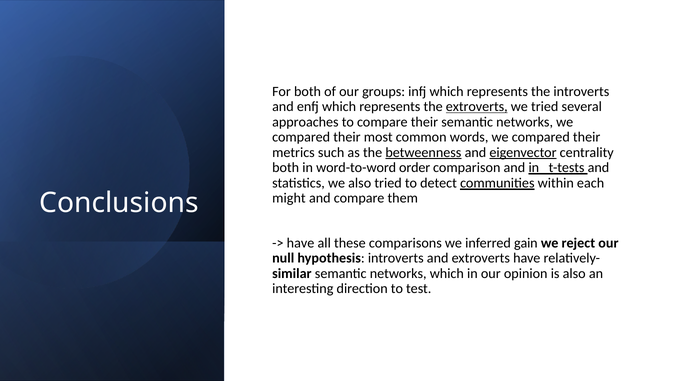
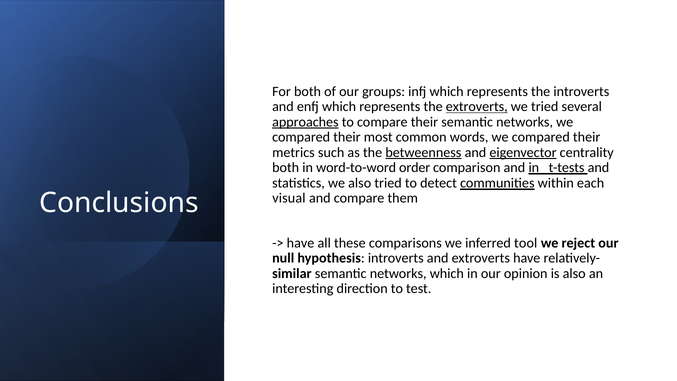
approaches underline: none -> present
might: might -> visual
gain: gain -> tool
